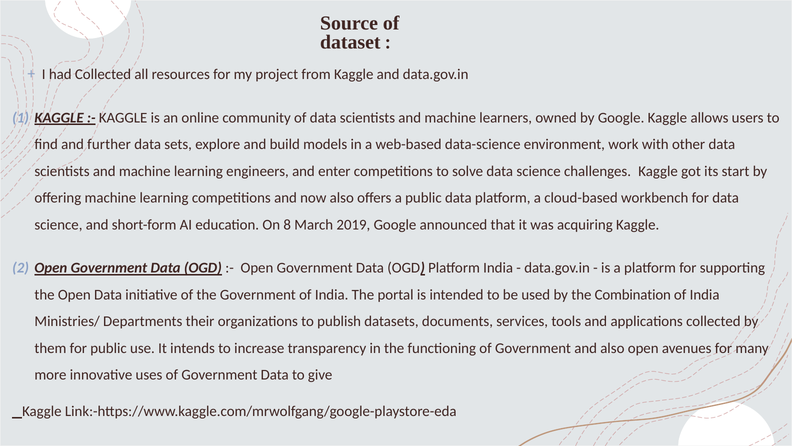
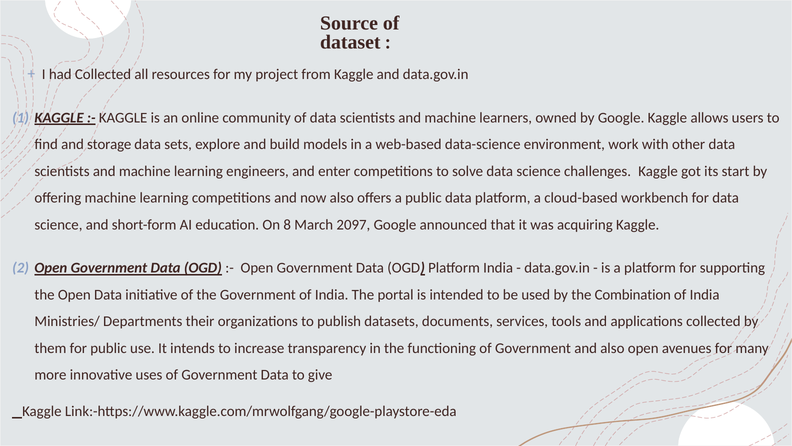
further: further -> storage
2019: 2019 -> 2097
